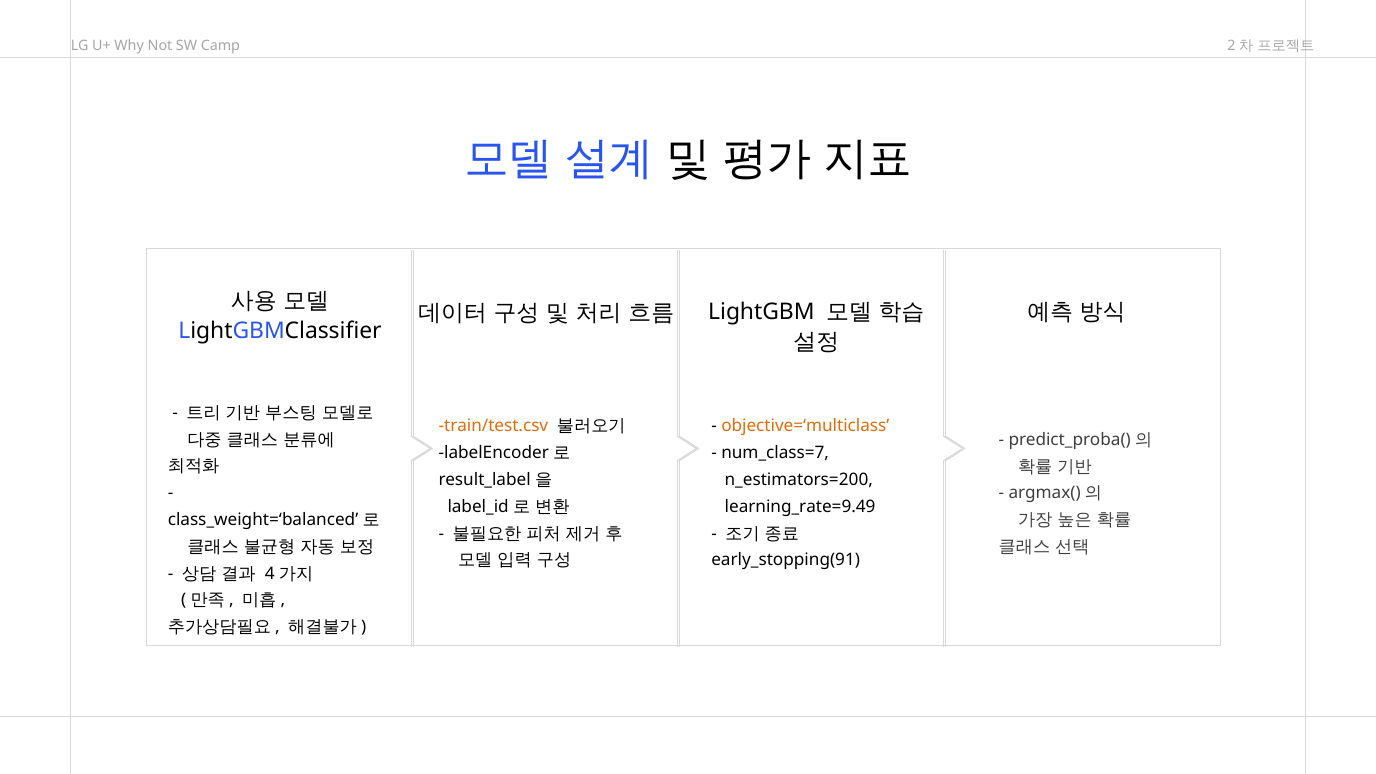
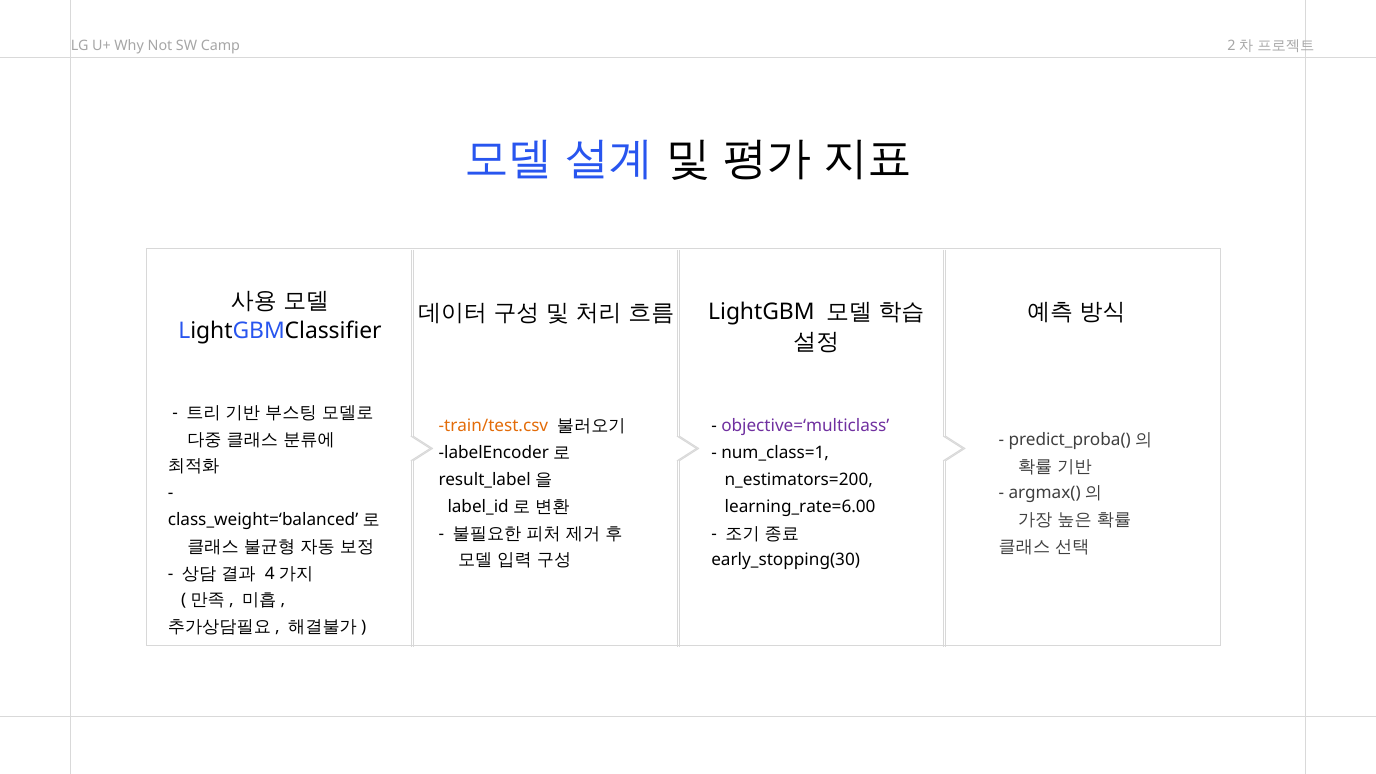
objective=‘multiclass colour: orange -> purple
num_class=7: num_class=7 -> num_class=1
learning_rate=9.49: learning_rate=9.49 -> learning_rate=6.00
early_stopping(91: early_stopping(91 -> early_stopping(30
